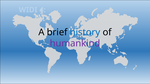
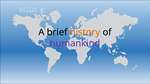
history colour: blue -> orange
